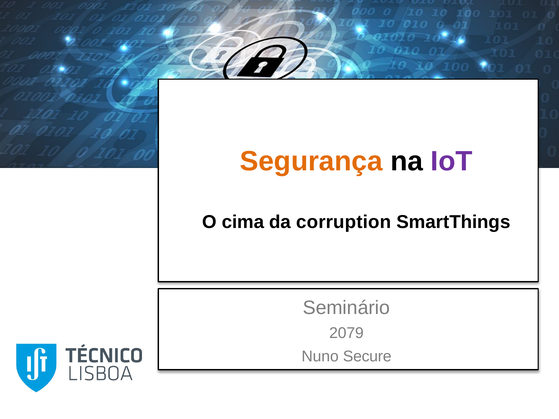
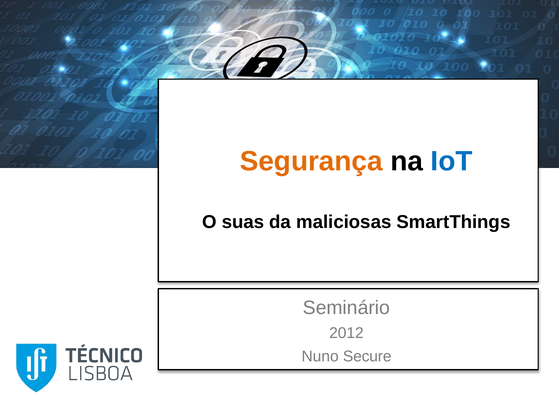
IoT colour: purple -> blue
cima: cima -> suas
corruption: corruption -> maliciosas
2079: 2079 -> 2012
